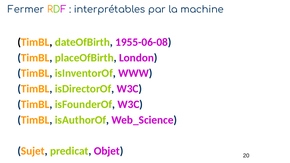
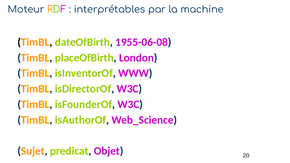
Fermer: Fermer -> Moteur
